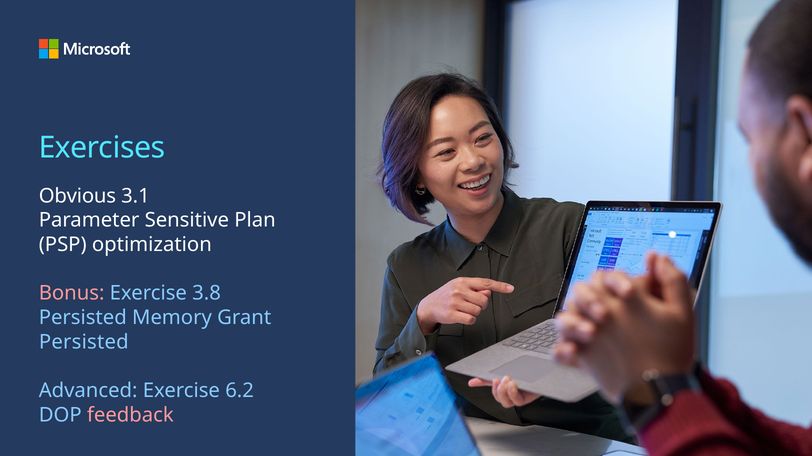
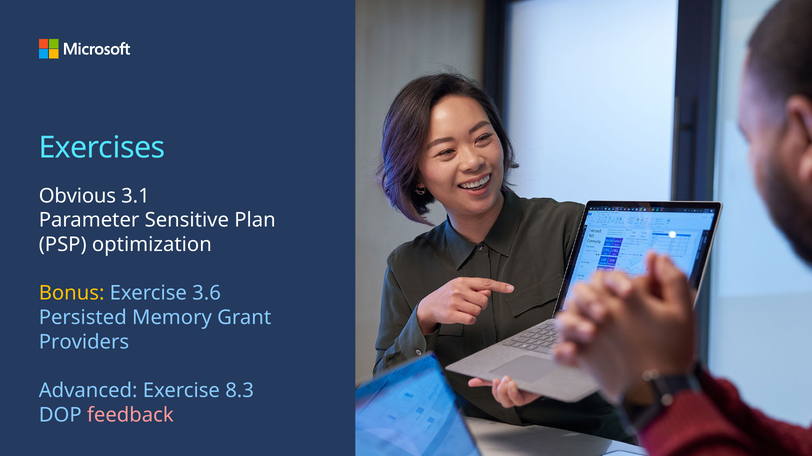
Bonus colour: pink -> yellow
3.8: 3.8 -> 3.6
Persisted at (84, 342): Persisted -> Providers
6.2: 6.2 -> 8.3
